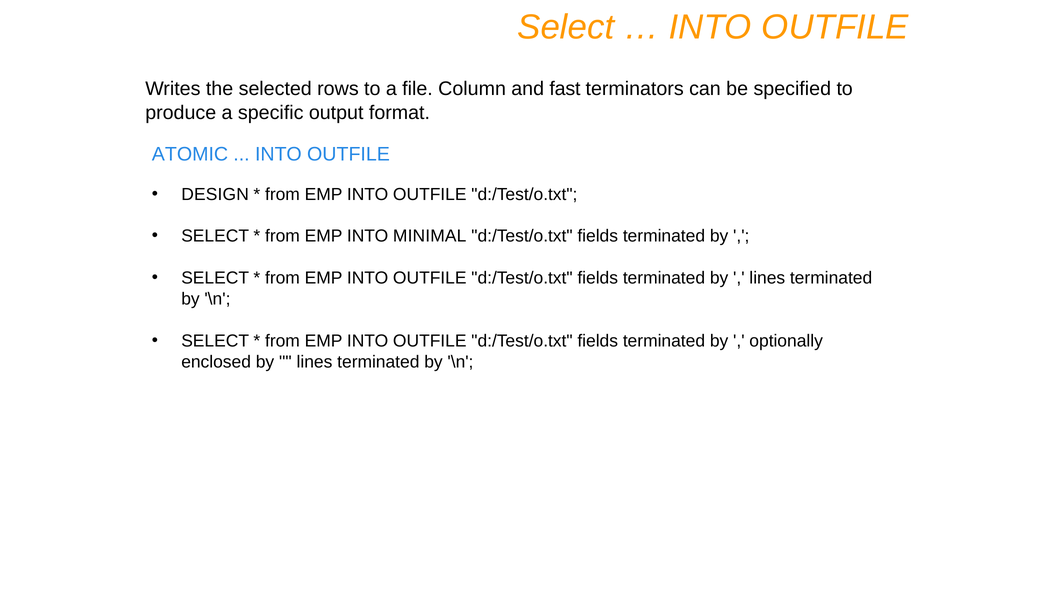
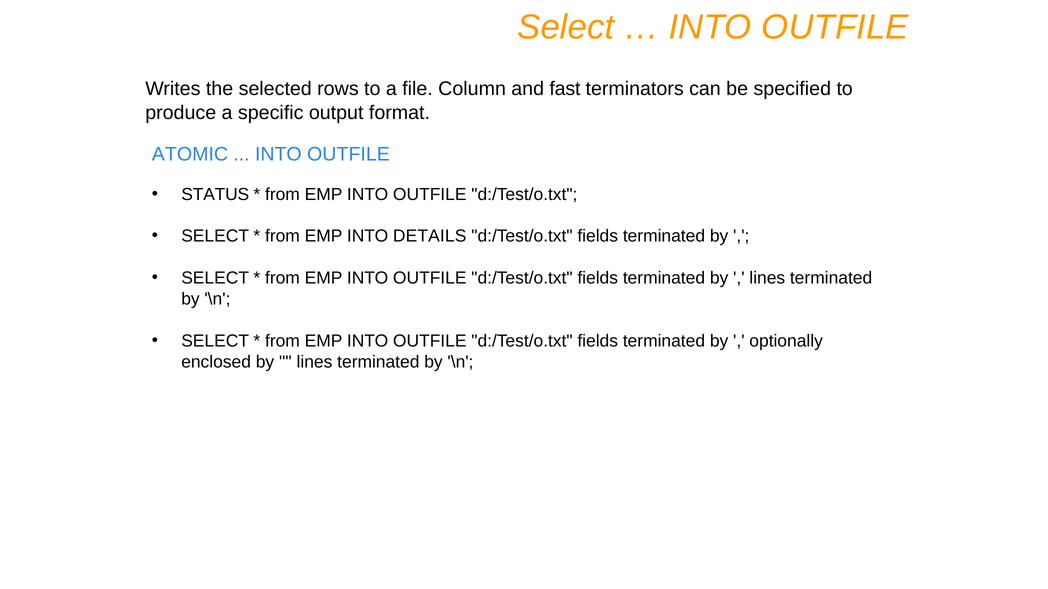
DESIGN: DESIGN -> STATUS
MINIMAL: MINIMAL -> DETAILS
